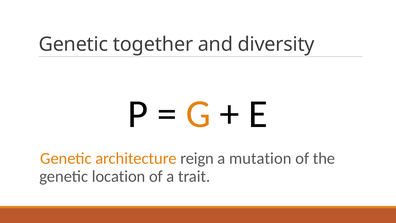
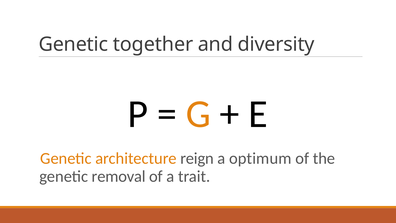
mutation: mutation -> optimum
location: location -> removal
